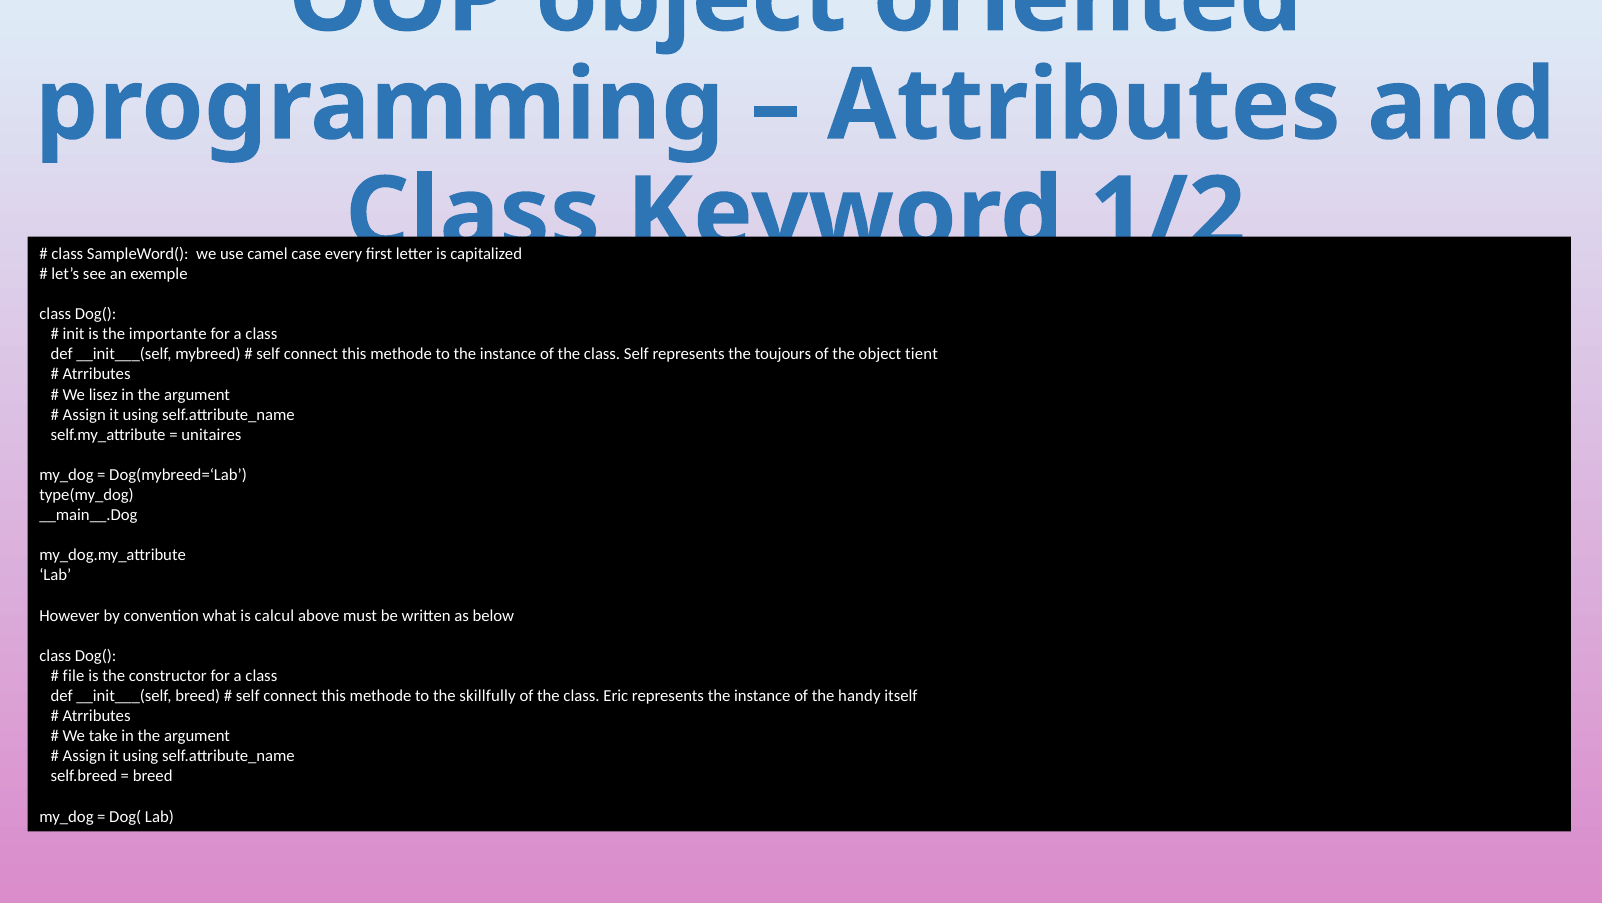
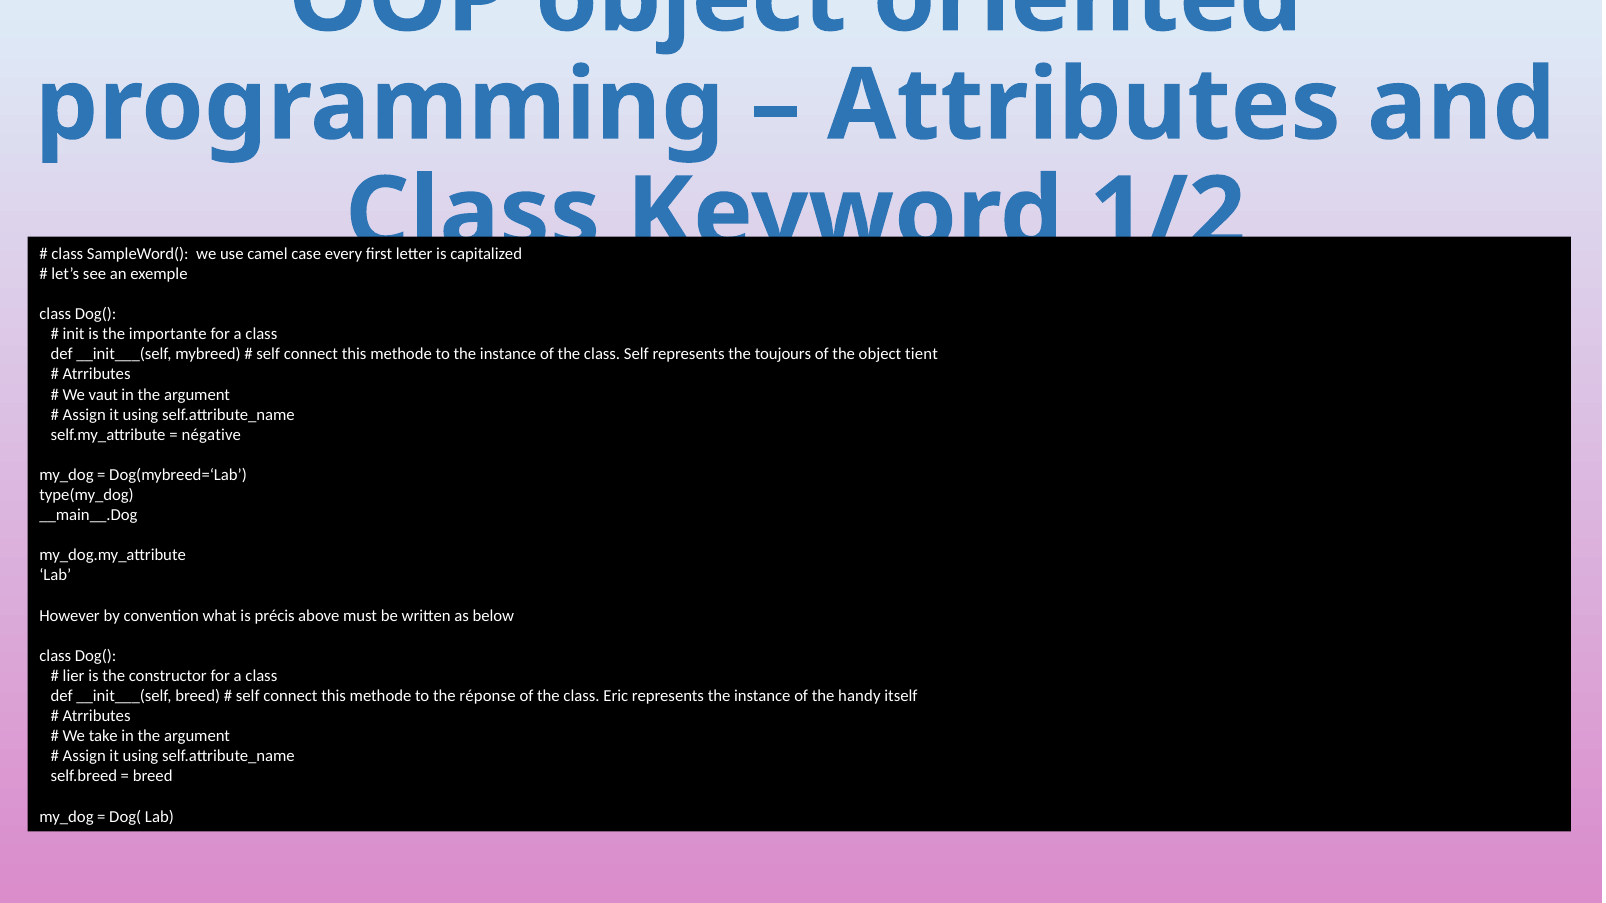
lisez: lisez -> vaut
unitaires: unitaires -> négative
calcul: calcul -> précis
file: file -> lier
skillfully: skillfully -> réponse
